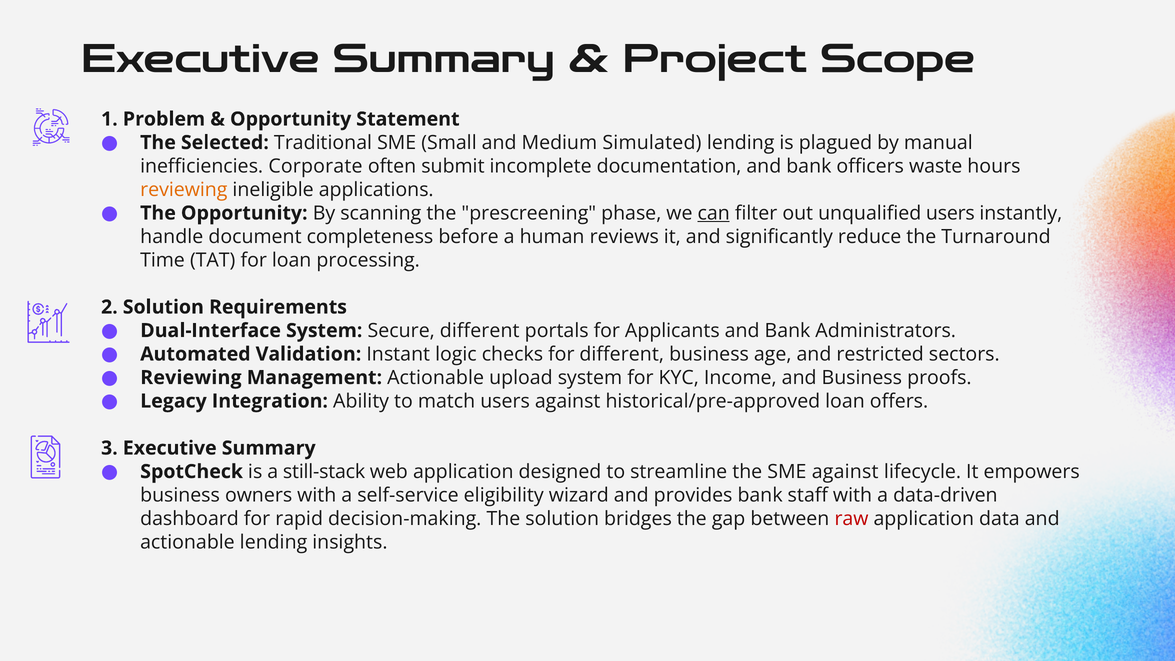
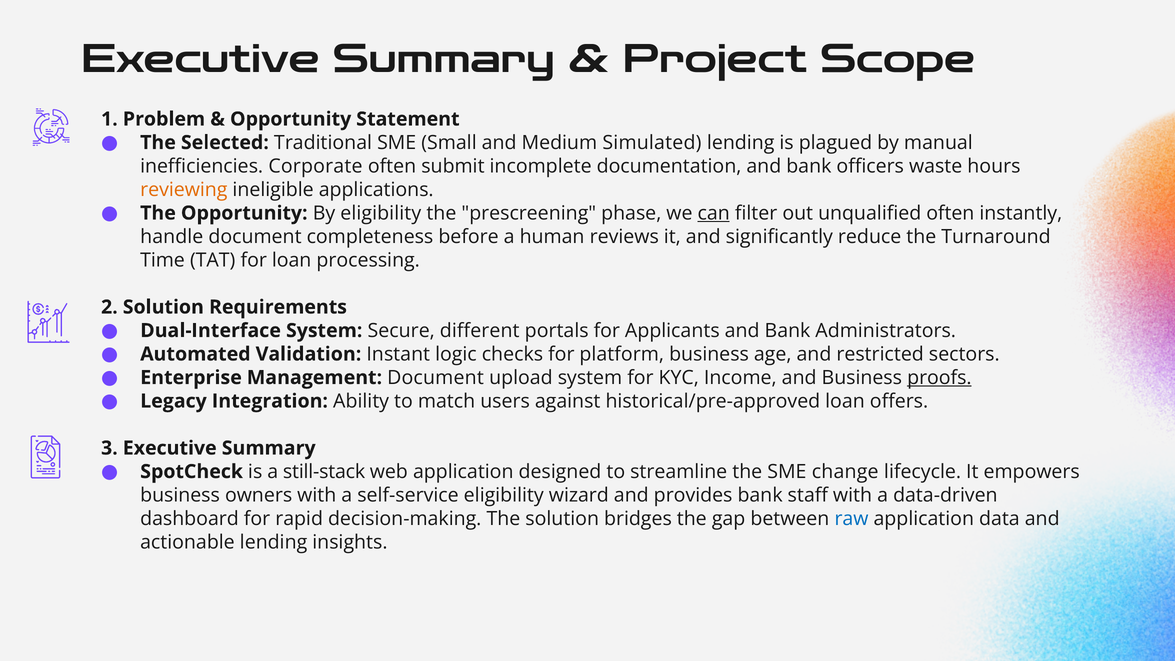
By scanning: scanning -> eligibility
unqualified users: users -> often
for different: different -> platform
Reviewing at (191, 378): Reviewing -> Enterprise
Management Actionable: Actionable -> Document
proofs underline: none -> present
SME against: against -> change
raw colour: red -> blue
